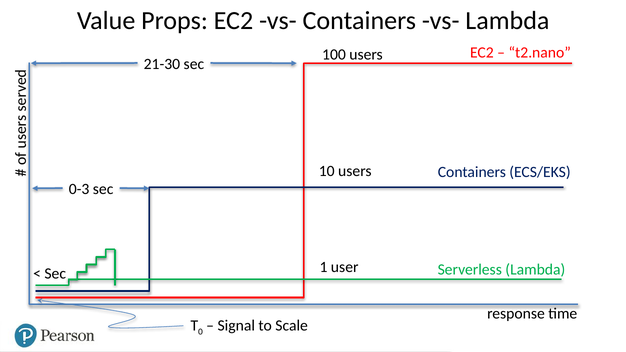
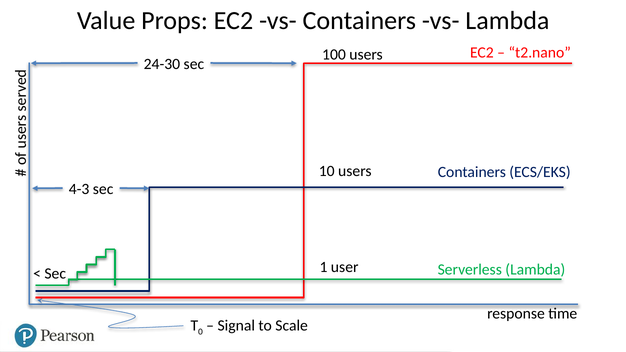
21-30: 21-30 -> 24-30
0-3: 0-3 -> 4-3
